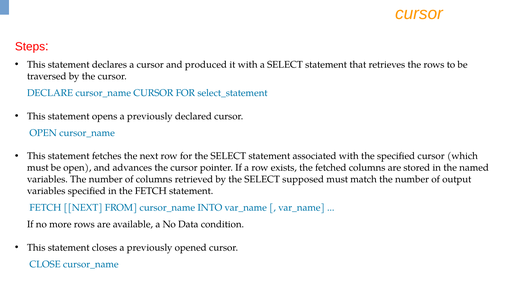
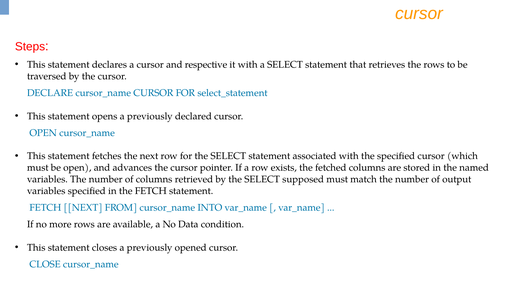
produced: produced -> respective
